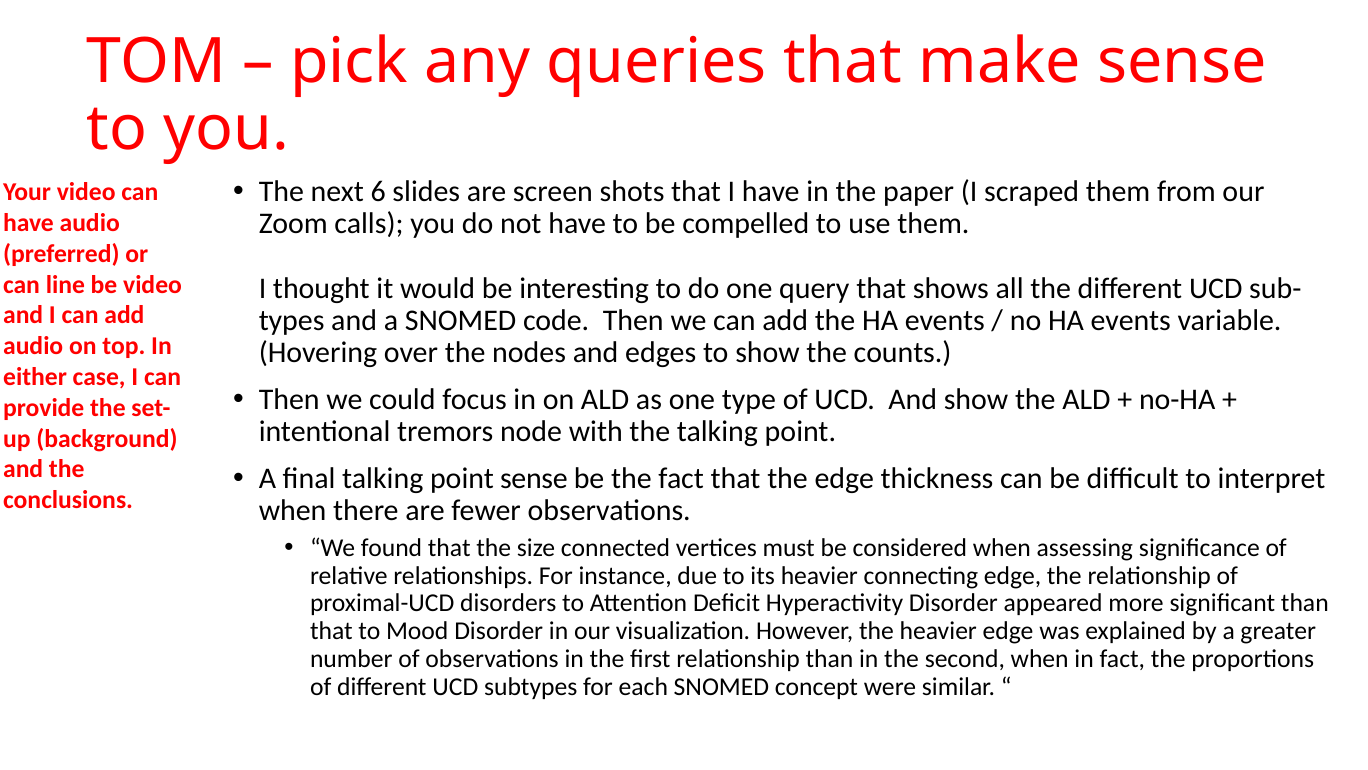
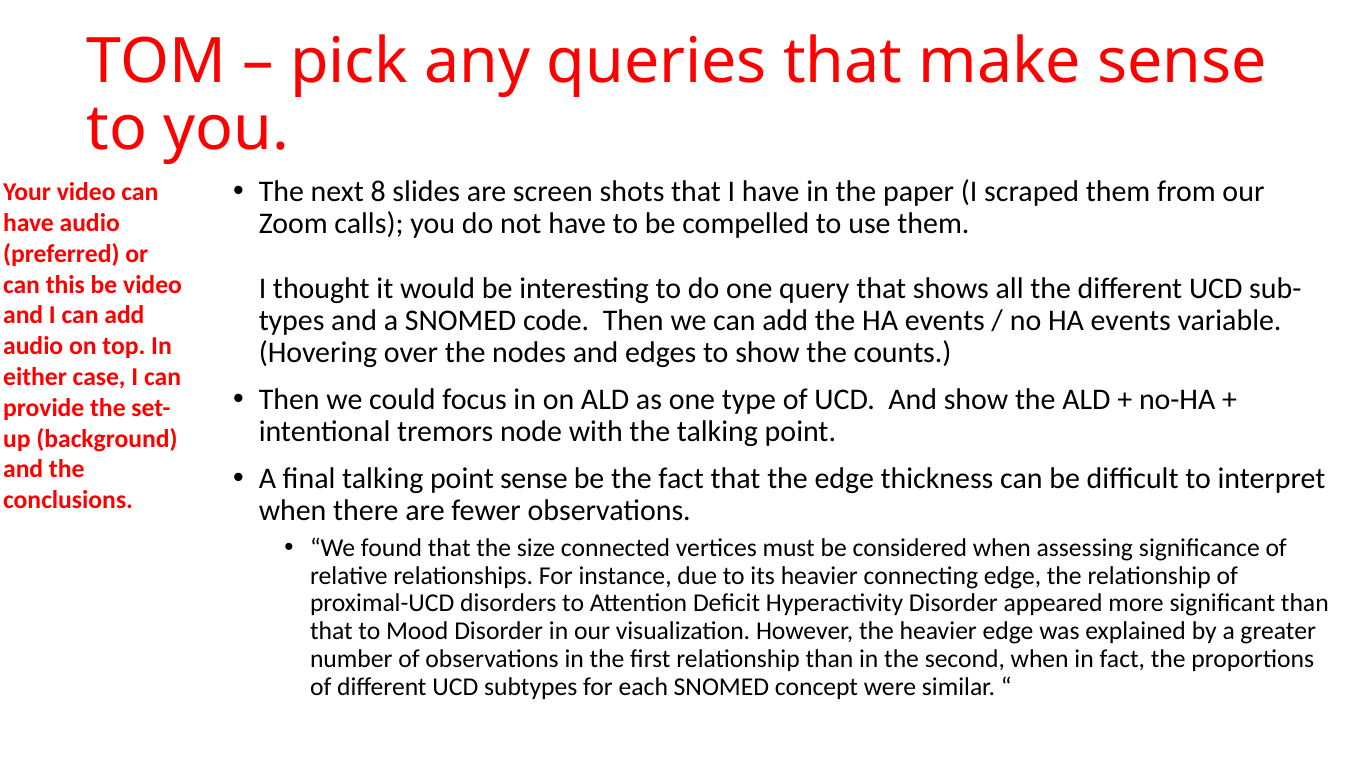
6: 6 -> 8
line: line -> this
